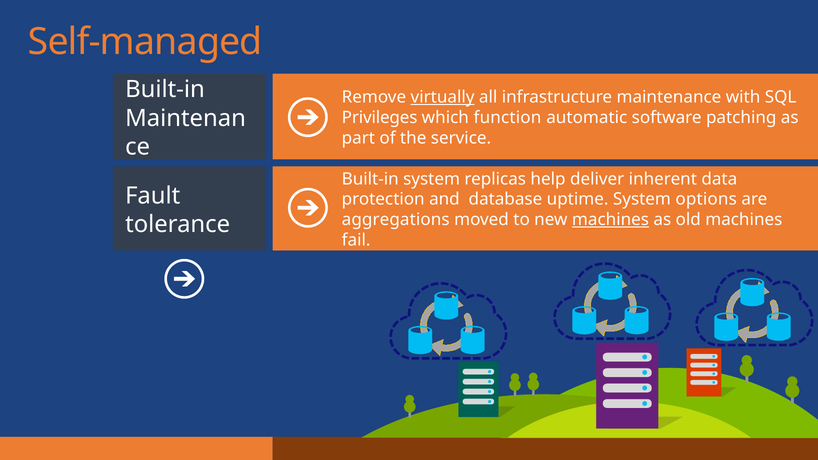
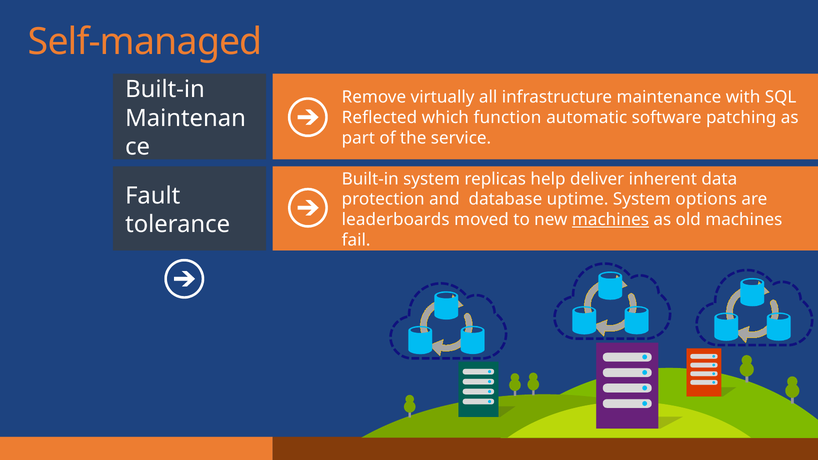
virtually underline: present -> none
Privileges: Privileges -> Reflected
aggregations: aggregations -> leaderboards
